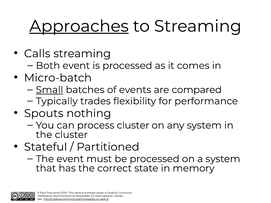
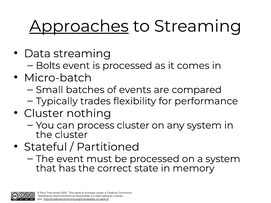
Calls: Calls -> Data
Both: Both -> Bolts
Small underline: present -> none
Spouts at (44, 113): Spouts -> Cluster
